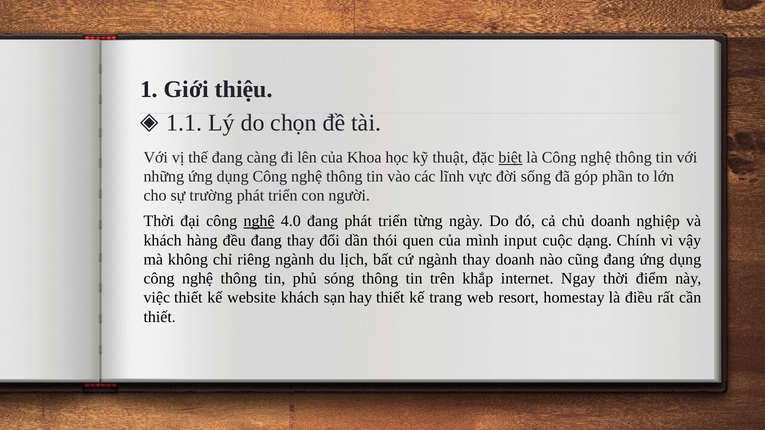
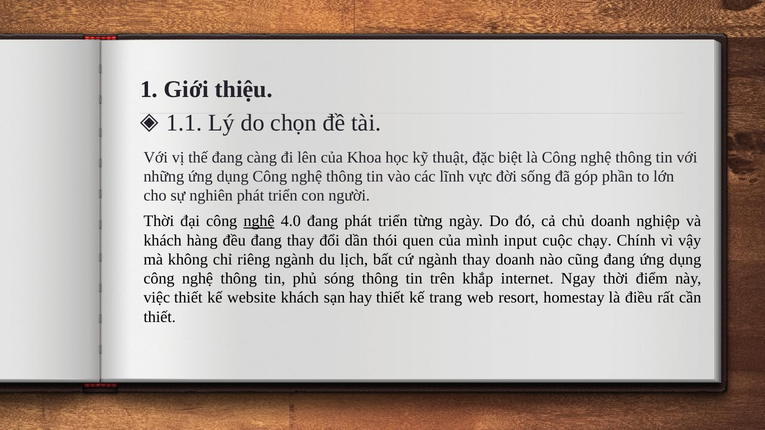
biệt underline: present -> none
trường: trường -> nghiên
dạng: dạng -> chạy
